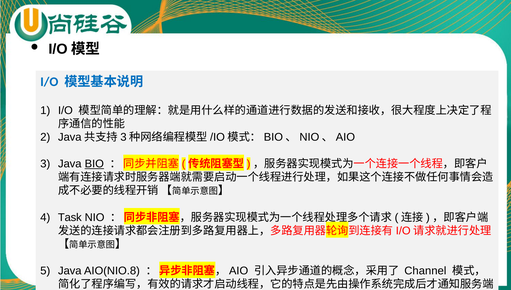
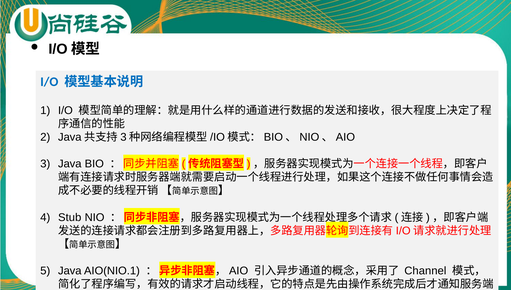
BIO underline: present -> none
Task: Task -> Stub
AIO(NIO.8: AIO(NIO.8 -> AIO(NIO.1
